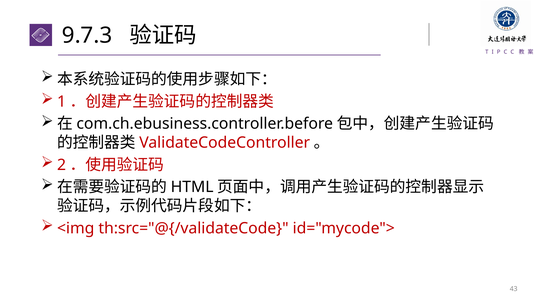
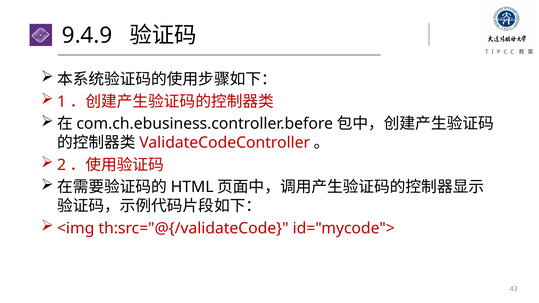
9.7.3: 9.7.3 -> 9.4.9
